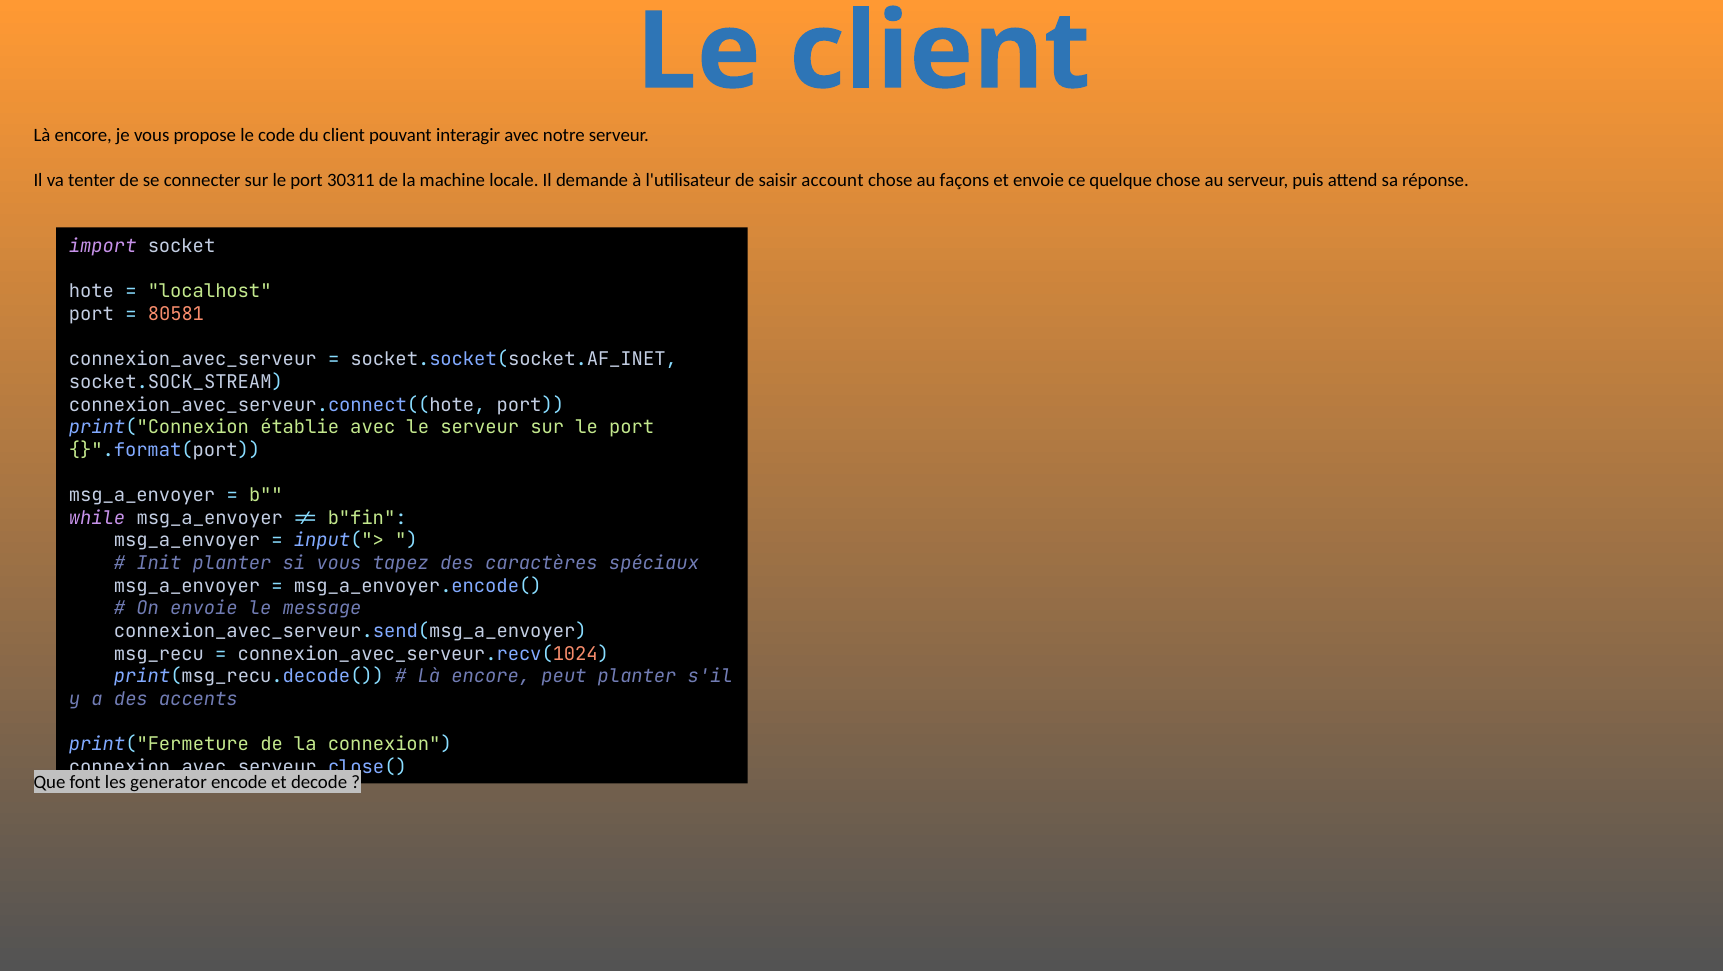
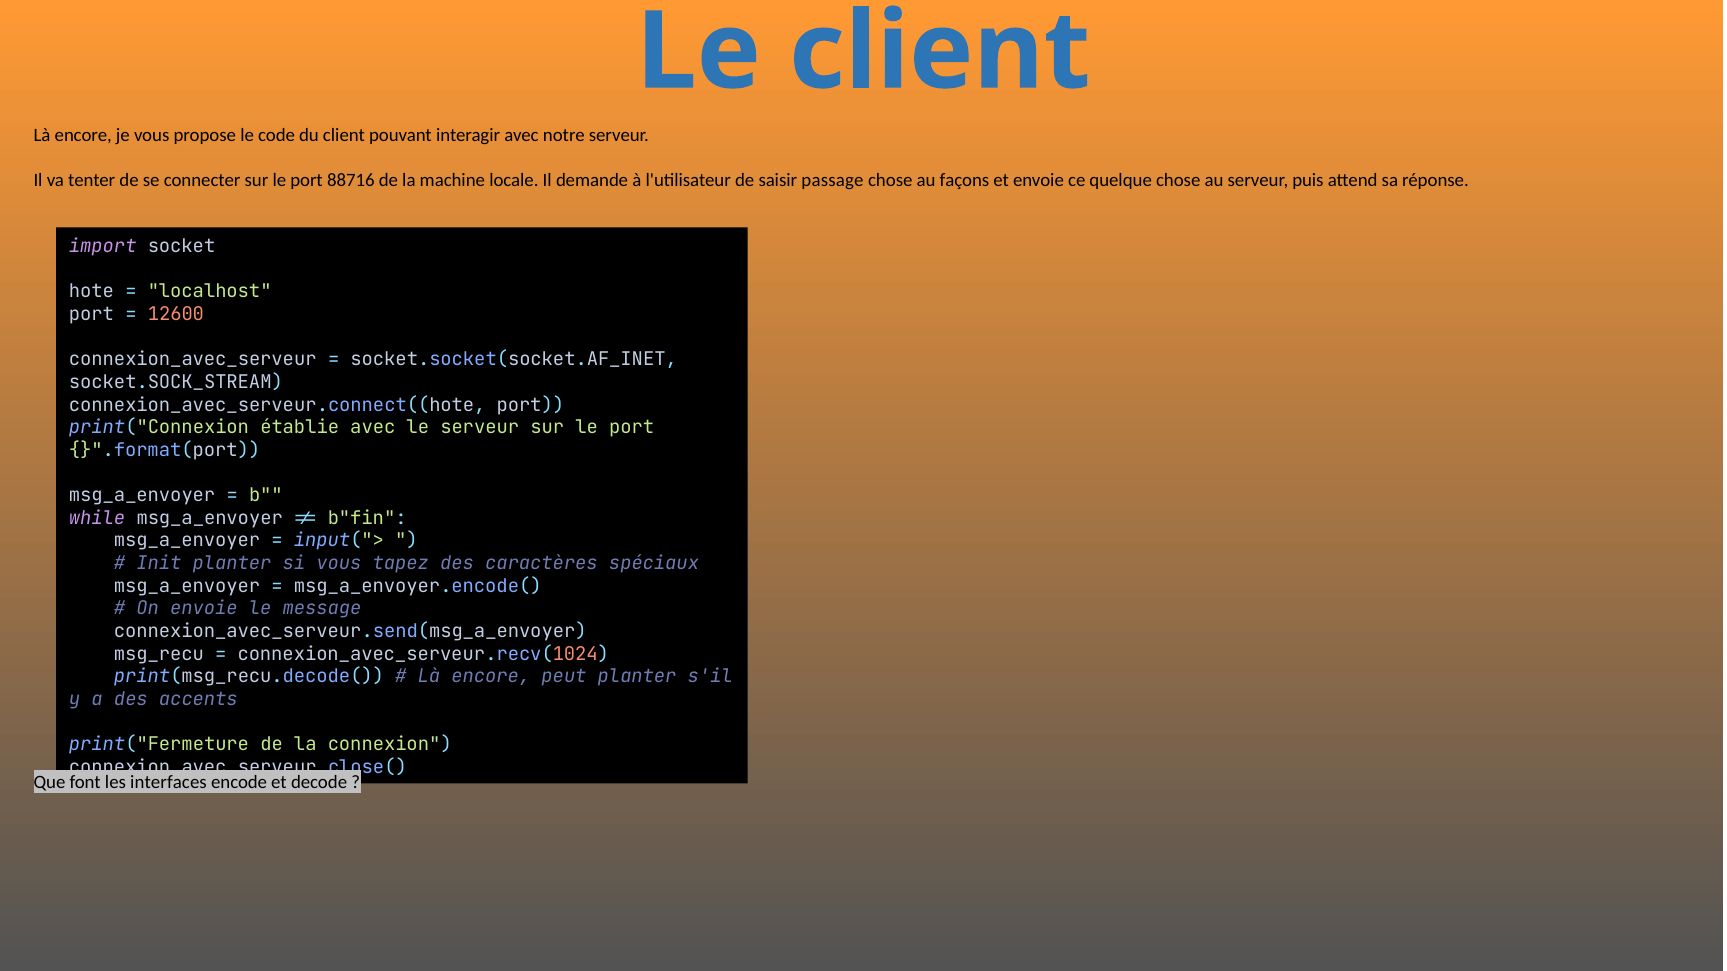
30311: 30311 -> 88716
account: account -> passage
80581: 80581 -> 12600
generator: generator -> interfaces
